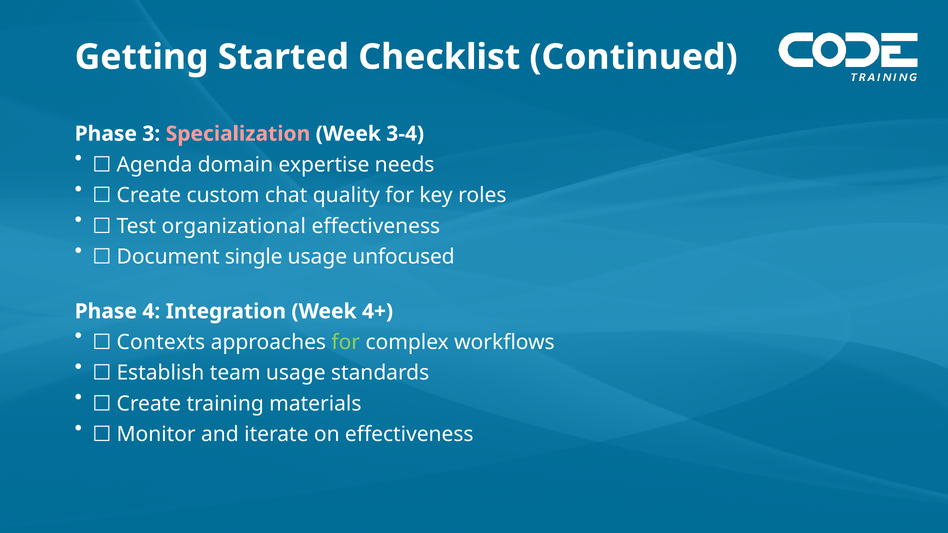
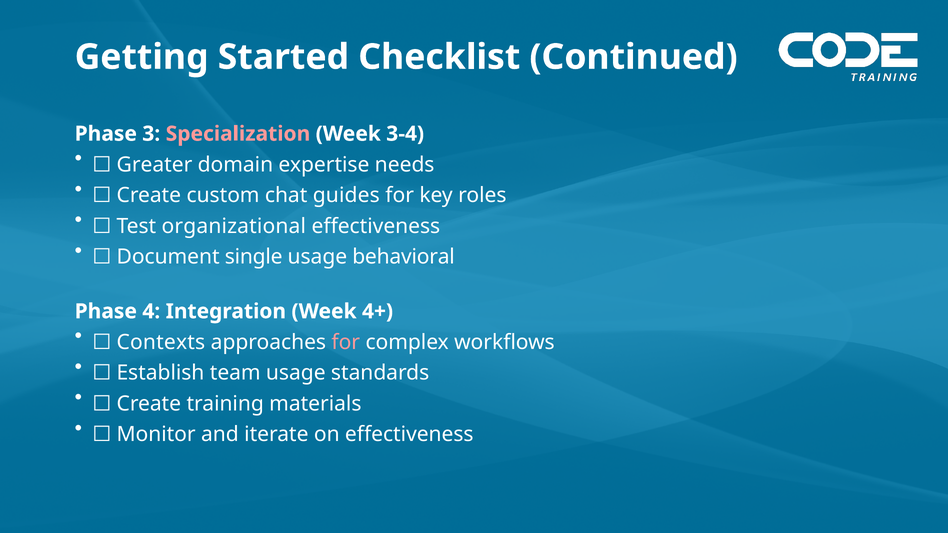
Agenda: Agenda -> Greater
quality: quality -> guides
unfocused: unfocused -> behavioral
for at (346, 342) colour: light green -> pink
